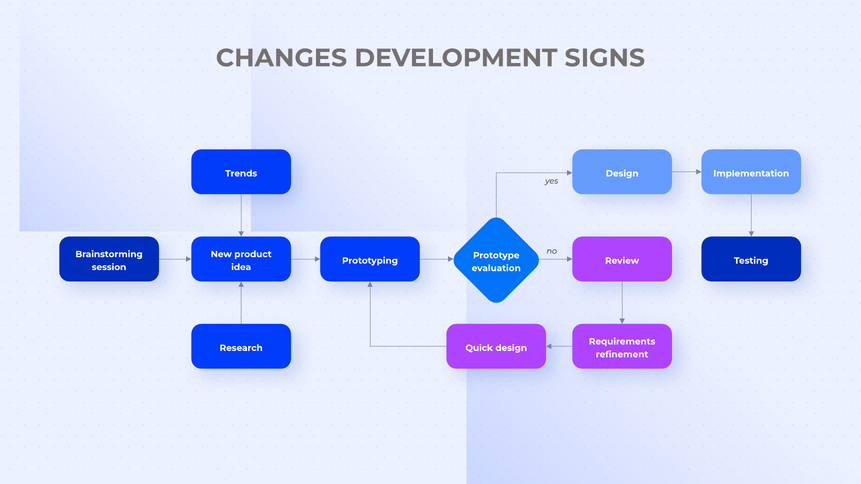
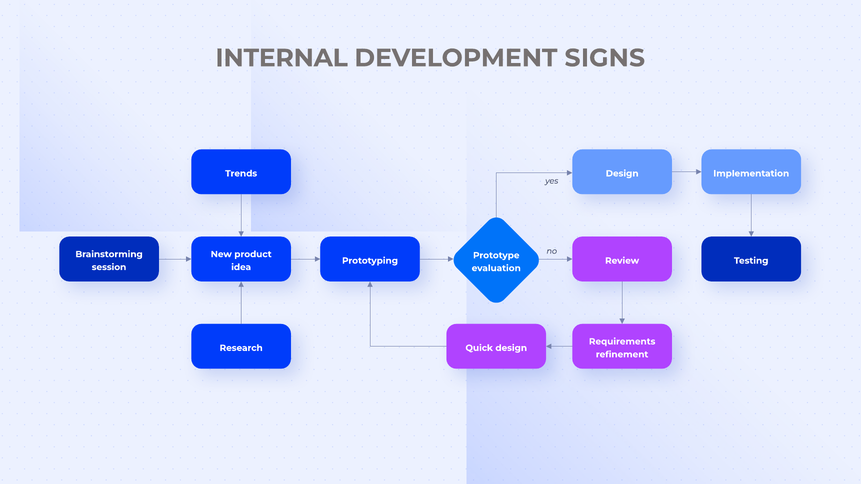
CHANGES: CHANGES -> INTERNAL
